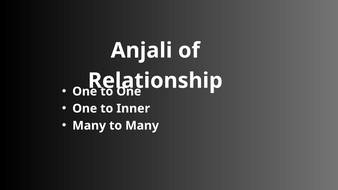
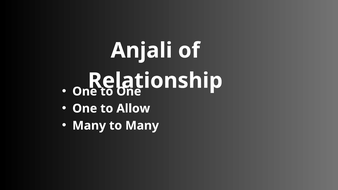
Inner: Inner -> Allow
